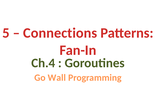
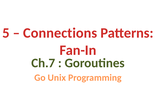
Ch.4: Ch.4 -> Ch.7
Wall: Wall -> Unix
